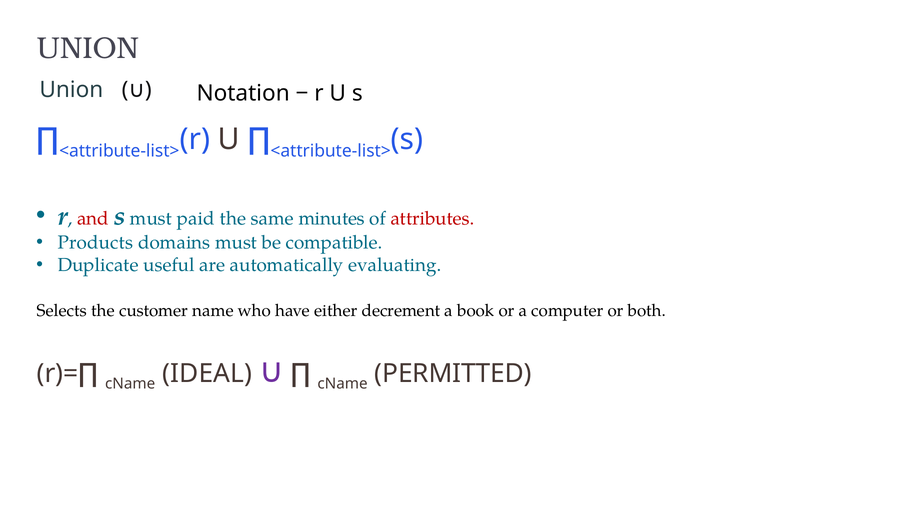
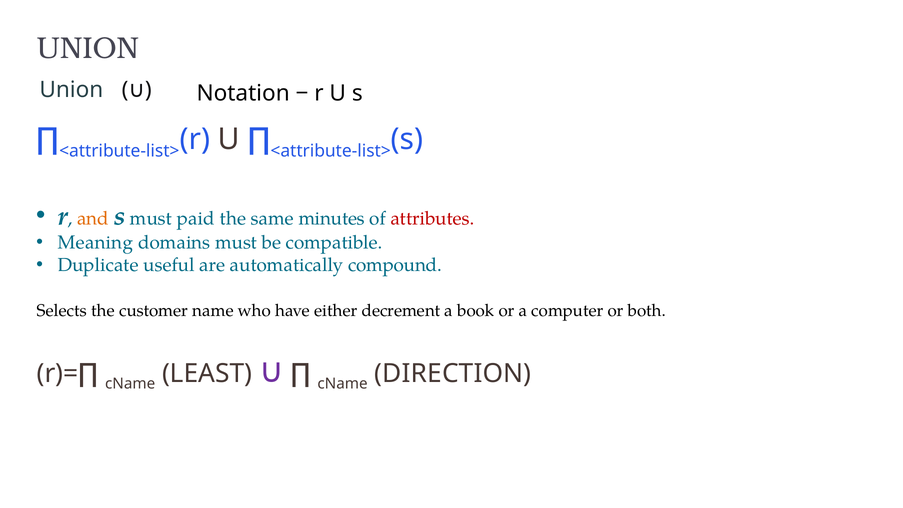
and colour: red -> orange
Products: Products -> Meaning
evaluating: evaluating -> compound
IDEAL: IDEAL -> LEAST
PERMITTED: PERMITTED -> DIRECTION
